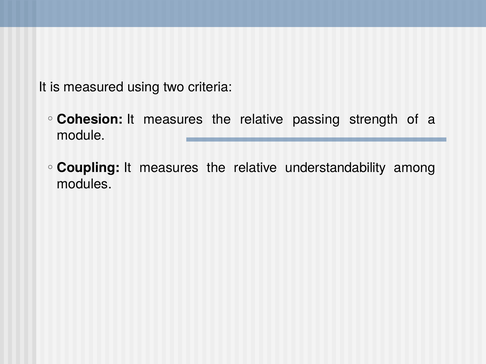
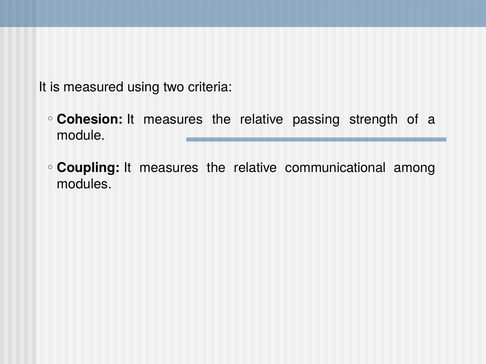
understandability: understandability -> communicational
